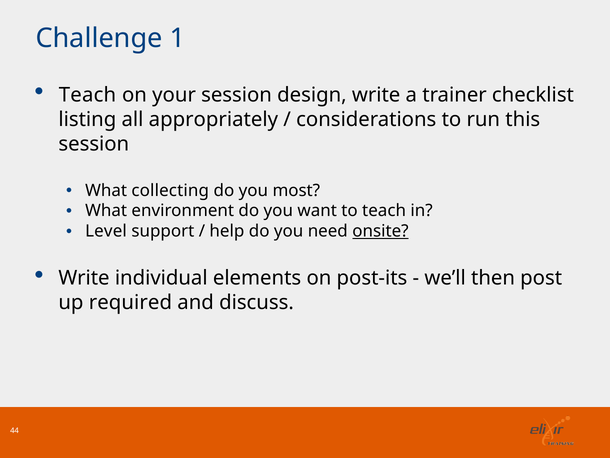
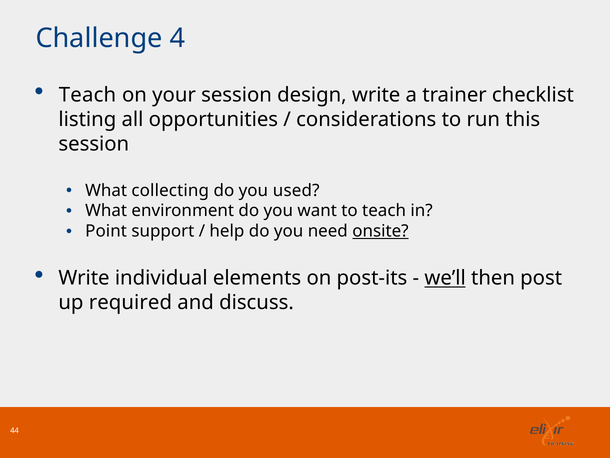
1: 1 -> 4
appropriately: appropriately -> opportunities
most: most -> used
Level: Level -> Point
we’ll underline: none -> present
